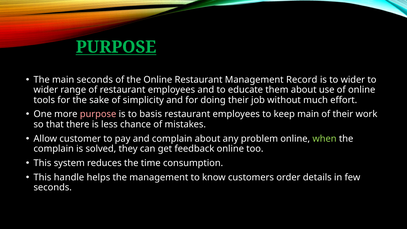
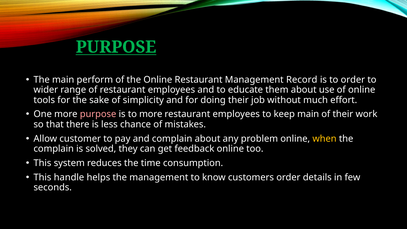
main seconds: seconds -> perform
is to wider: wider -> order
to basis: basis -> more
when colour: light green -> yellow
